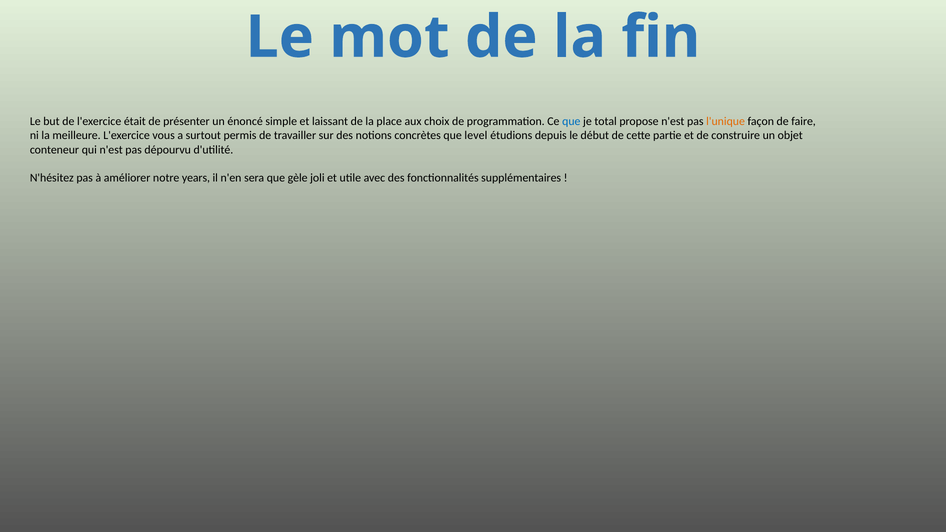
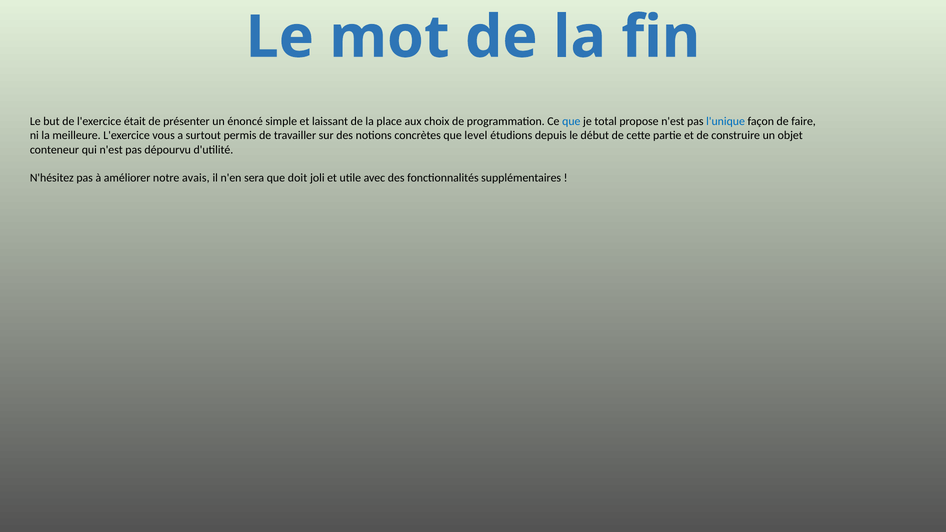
l'unique colour: orange -> blue
years: years -> avais
gèle: gèle -> doit
